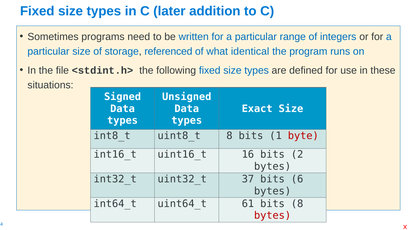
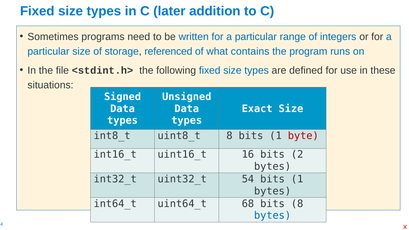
identical: identical -> contains
37: 37 -> 54
6 at (297, 179): 6 -> 1
61: 61 -> 68
bytes at (273, 216) colour: red -> blue
